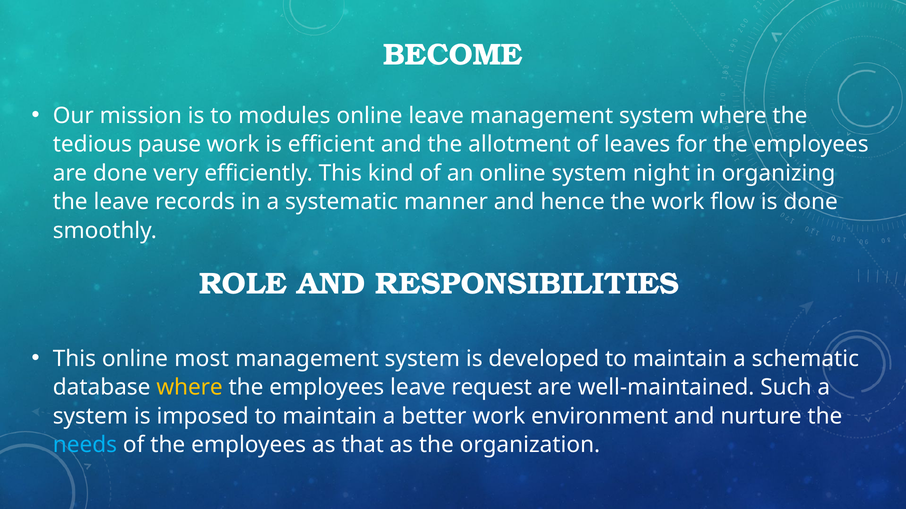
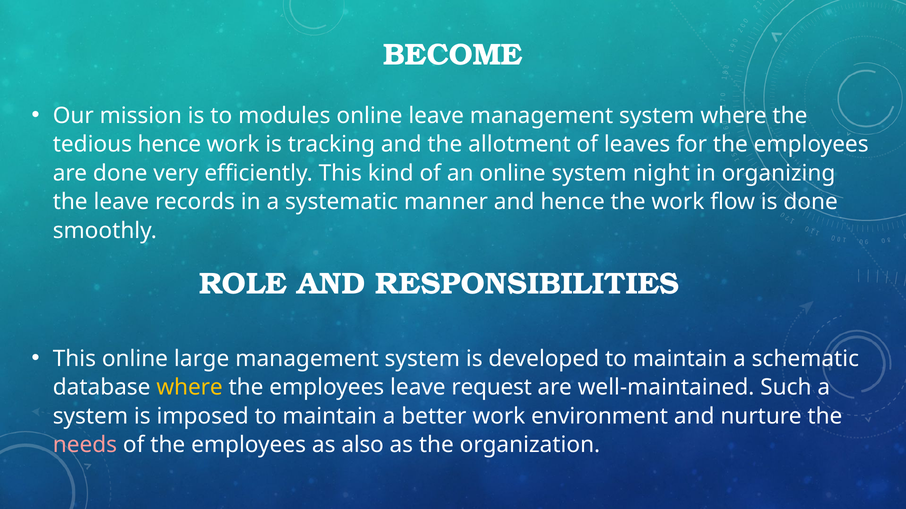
tedious pause: pause -> hence
efficient: efficient -> tracking
most: most -> large
needs colour: light blue -> pink
that: that -> also
